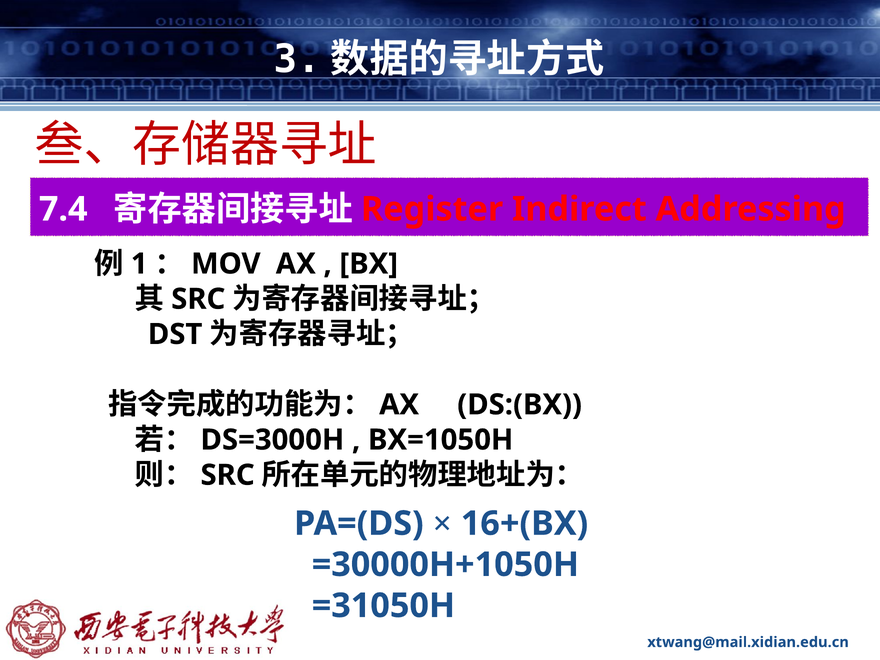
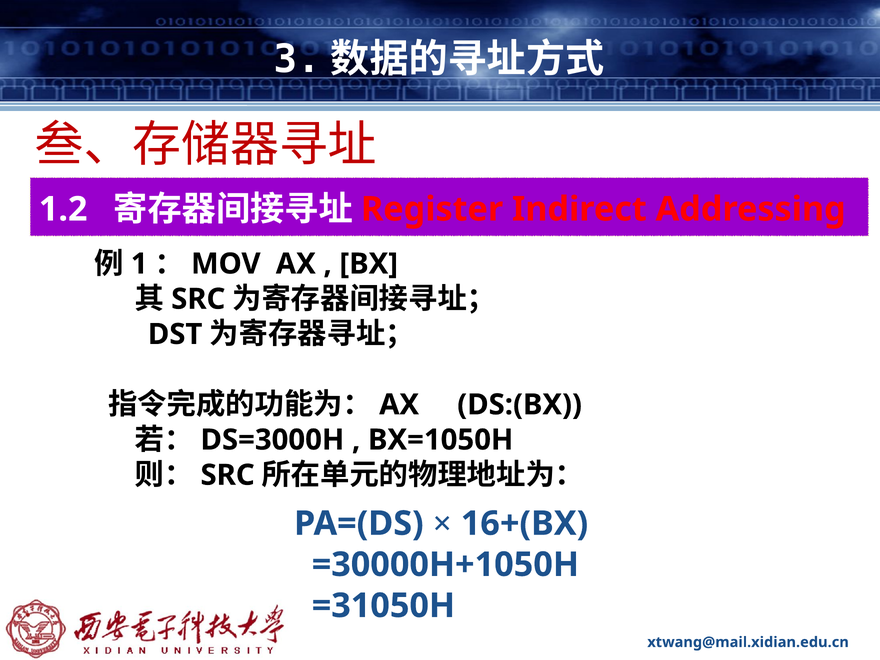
7.4: 7.4 -> 1.2
